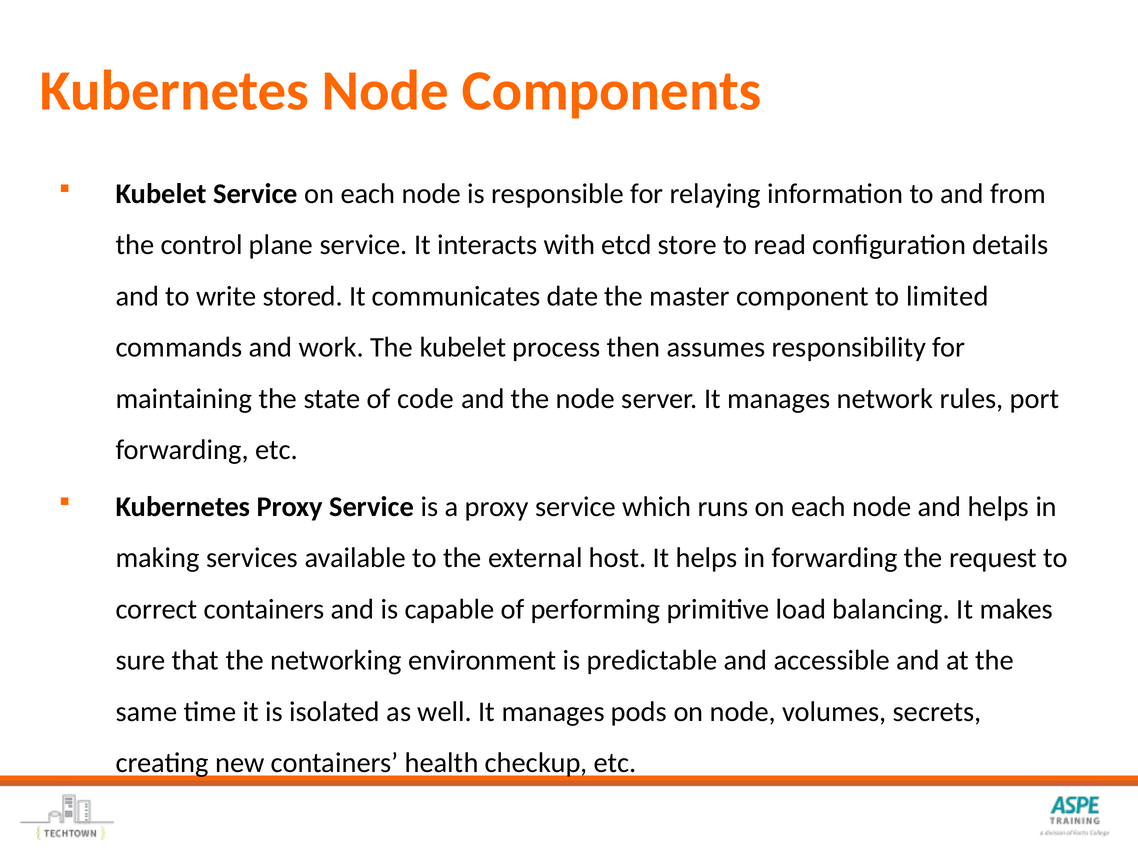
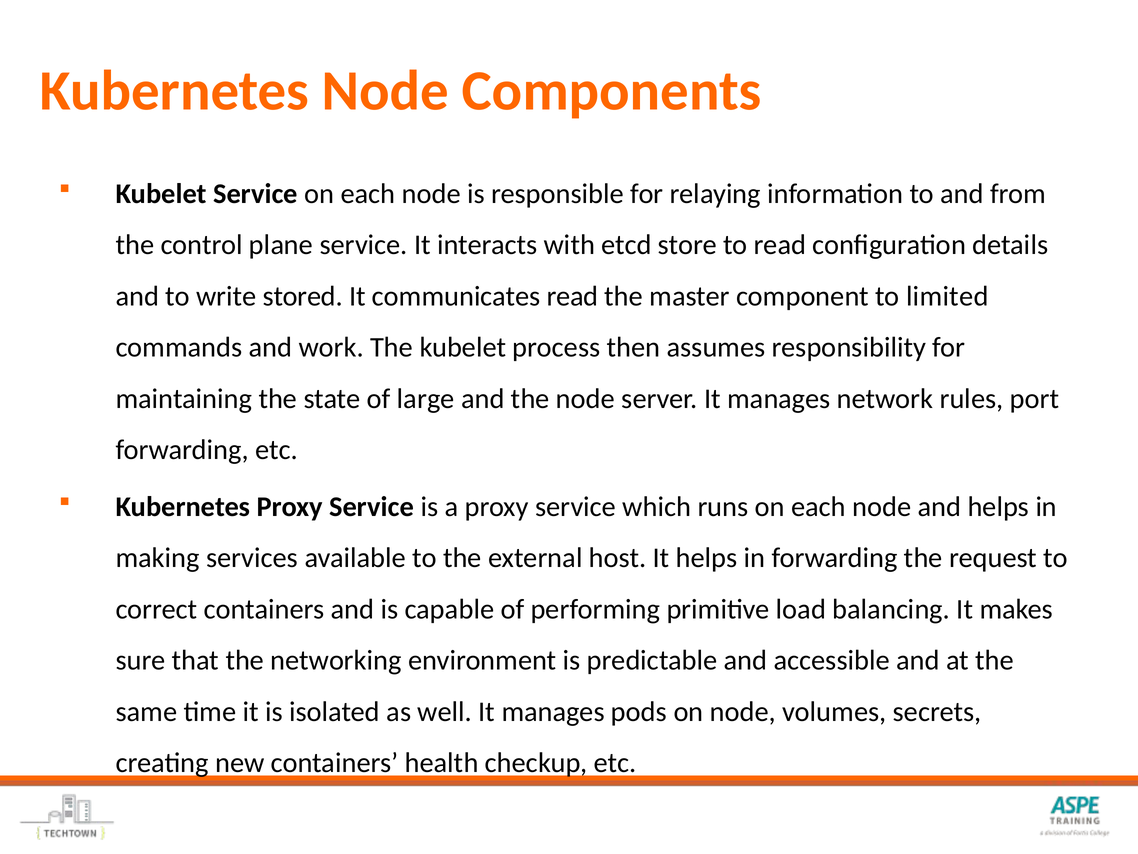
communicates date: date -> read
code: code -> large
